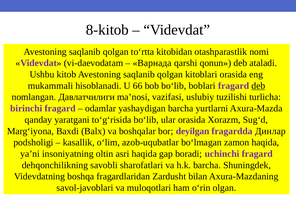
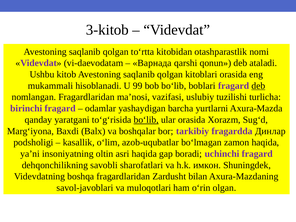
8-kitob: 8-kitob -> 3-kitob
66: 66 -> 99
nomlangan Давлатчилиги: Давлатчилиги -> Fragardlaridan
bo‘lib at (146, 120) underline: none -> present
deyilgan: deyilgan -> tarkibiy
h.k barcha: barcha -> имкон
